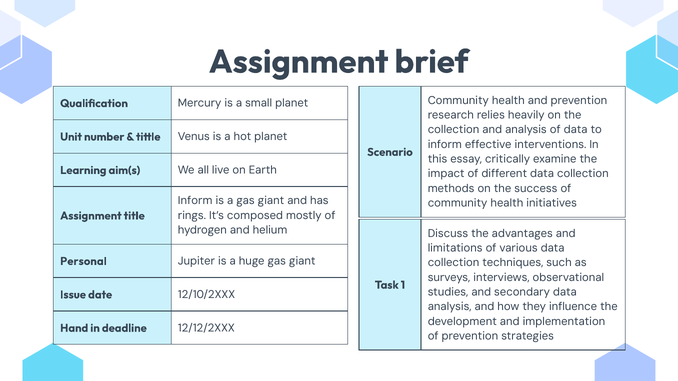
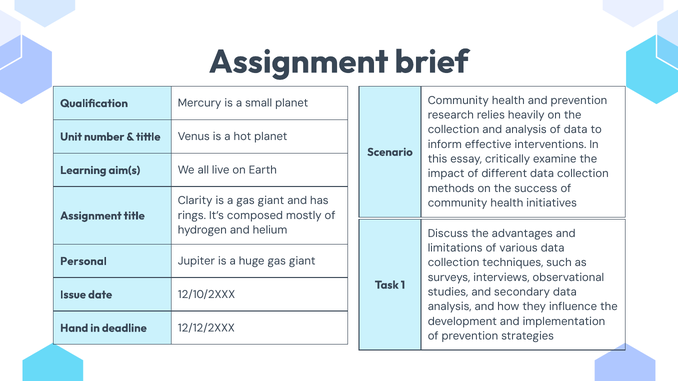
Inform at (195, 201): Inform -> Clarity
